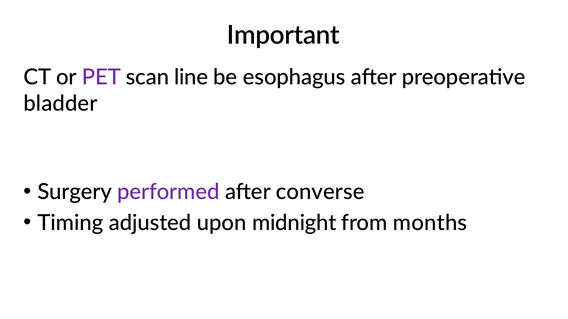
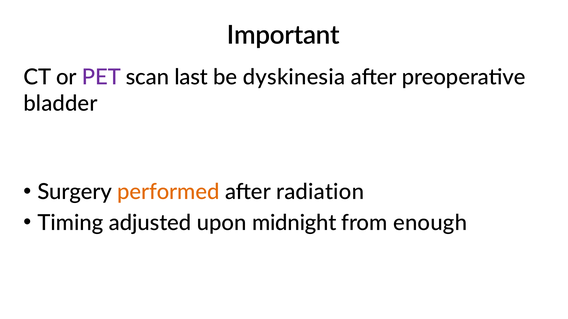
line: line -> last
esophagus: esophagus -> dyskinesia
performed colour: purple -> orange
converse: converse -> radiation
months: months -> enough
